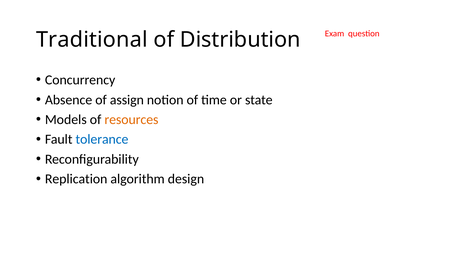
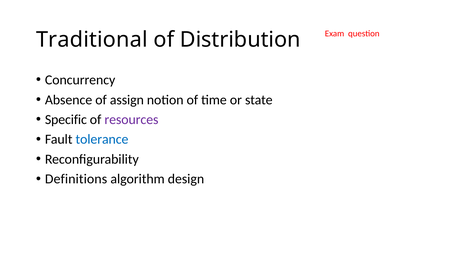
Models: Models -> Specific
resources colour: orange -> purple
Replication: Replication -> Definitions
